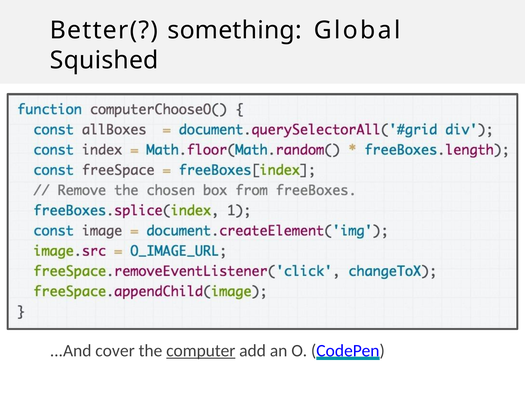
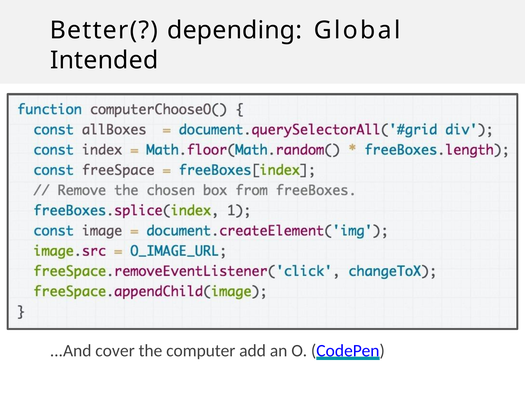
something: something -> depending
Squished: Squished -> Intended
computer underline: present -> none
